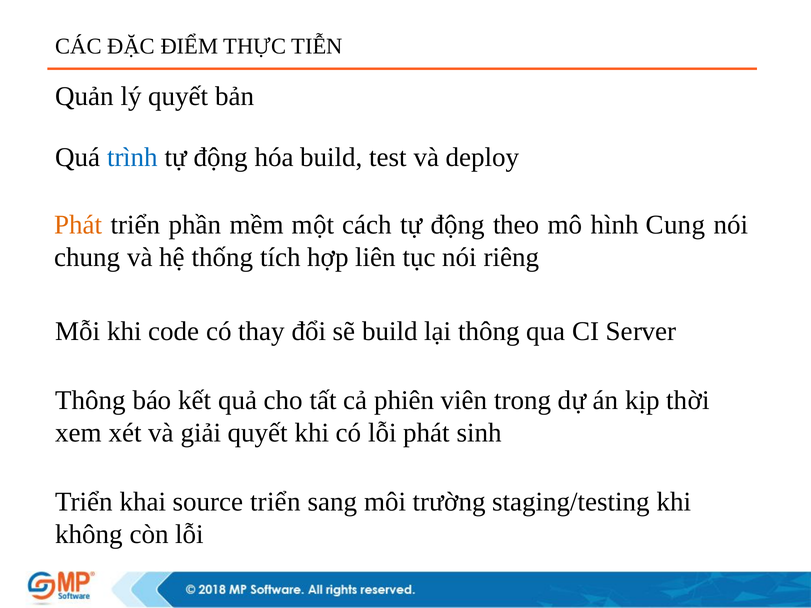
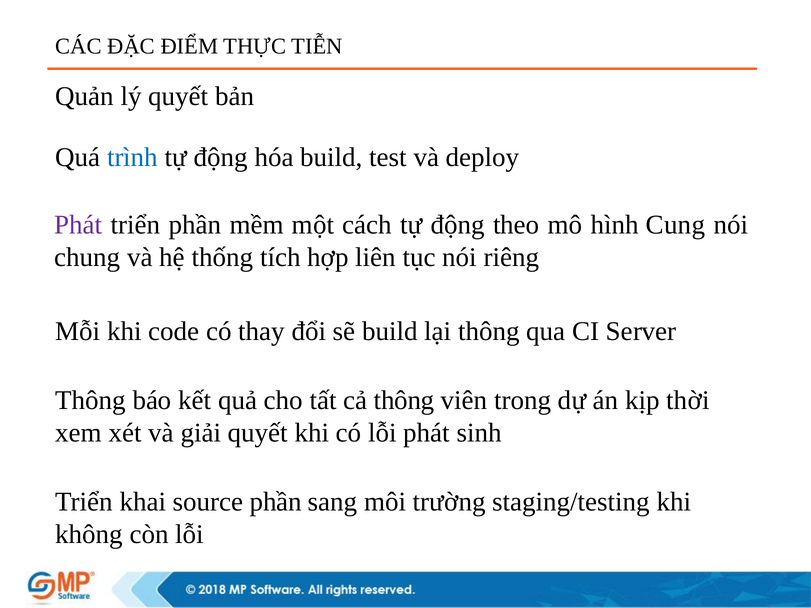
Phát at (78, 225) colour: orange -> purple
cả phiên: phiên -> thông
source triển: triển -> phần
